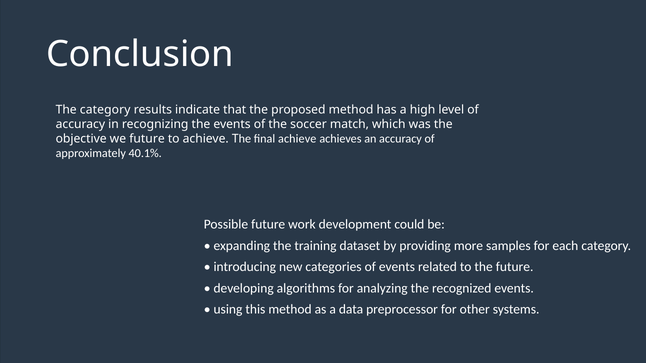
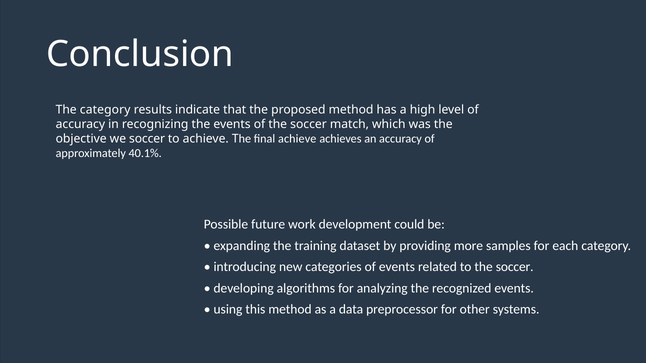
we future: future -> soccer
to the future: future -> soccer
